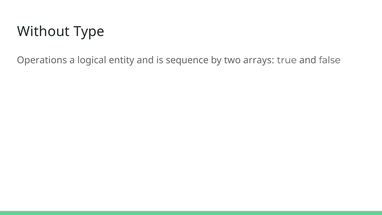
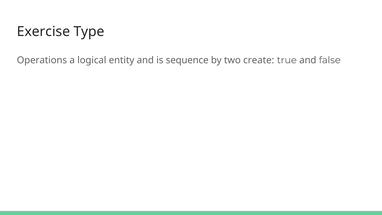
Without: Without -> Exercise
arrays: arrays -> create
